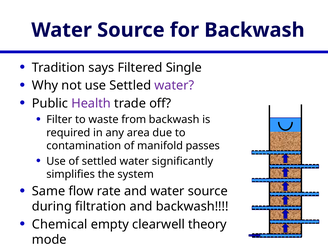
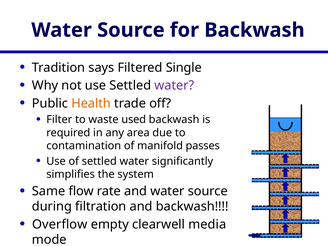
Health colour: purple -> orange
from: from -> used
Chemical: Chemical -> Overflow
theory: theory -> media
